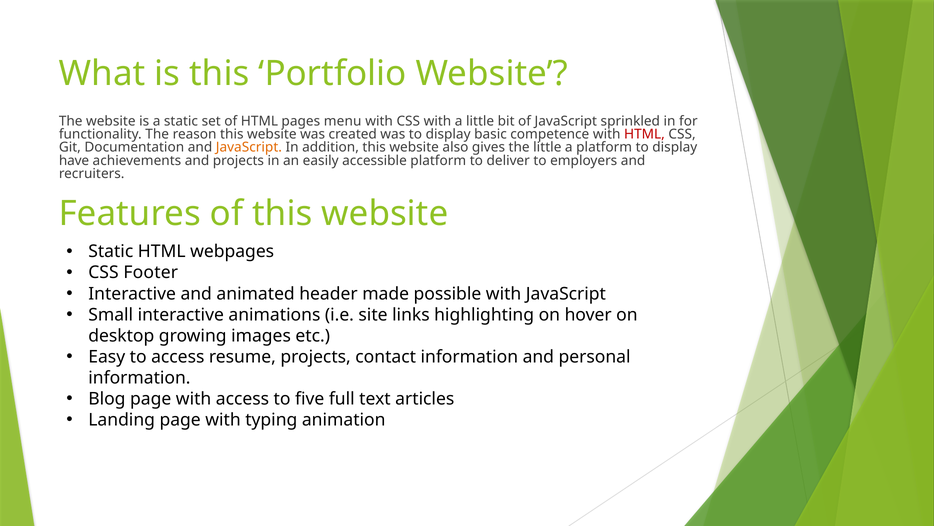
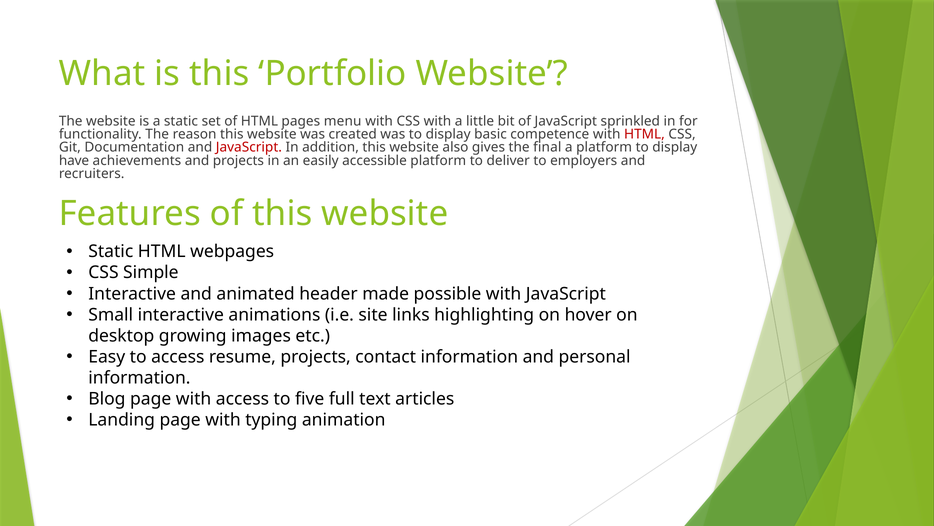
JavaScript at (249, 147) colour: orange -> red
the little: little -> final
Footer: Footer -> Simple
